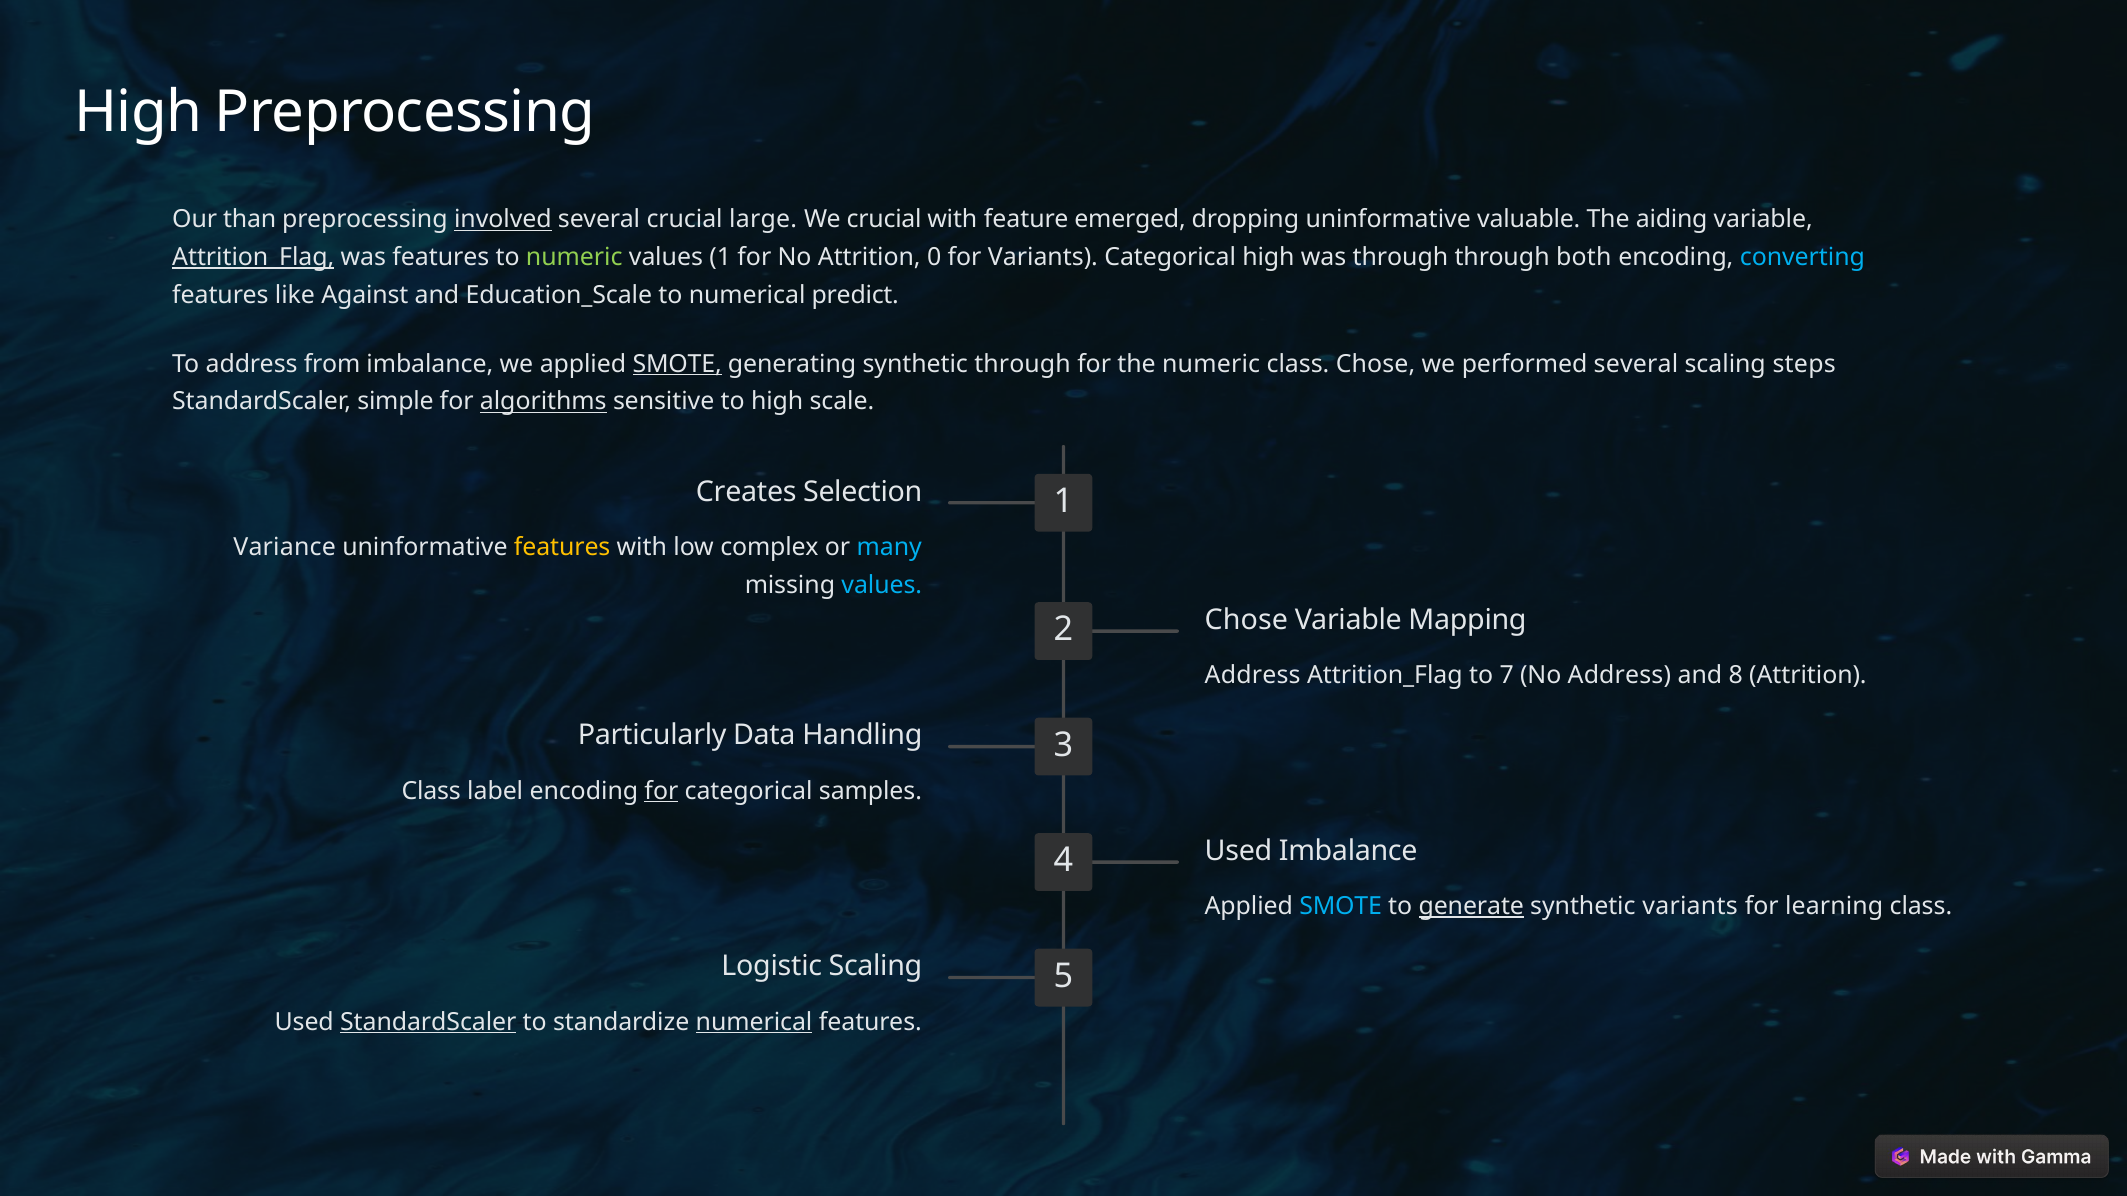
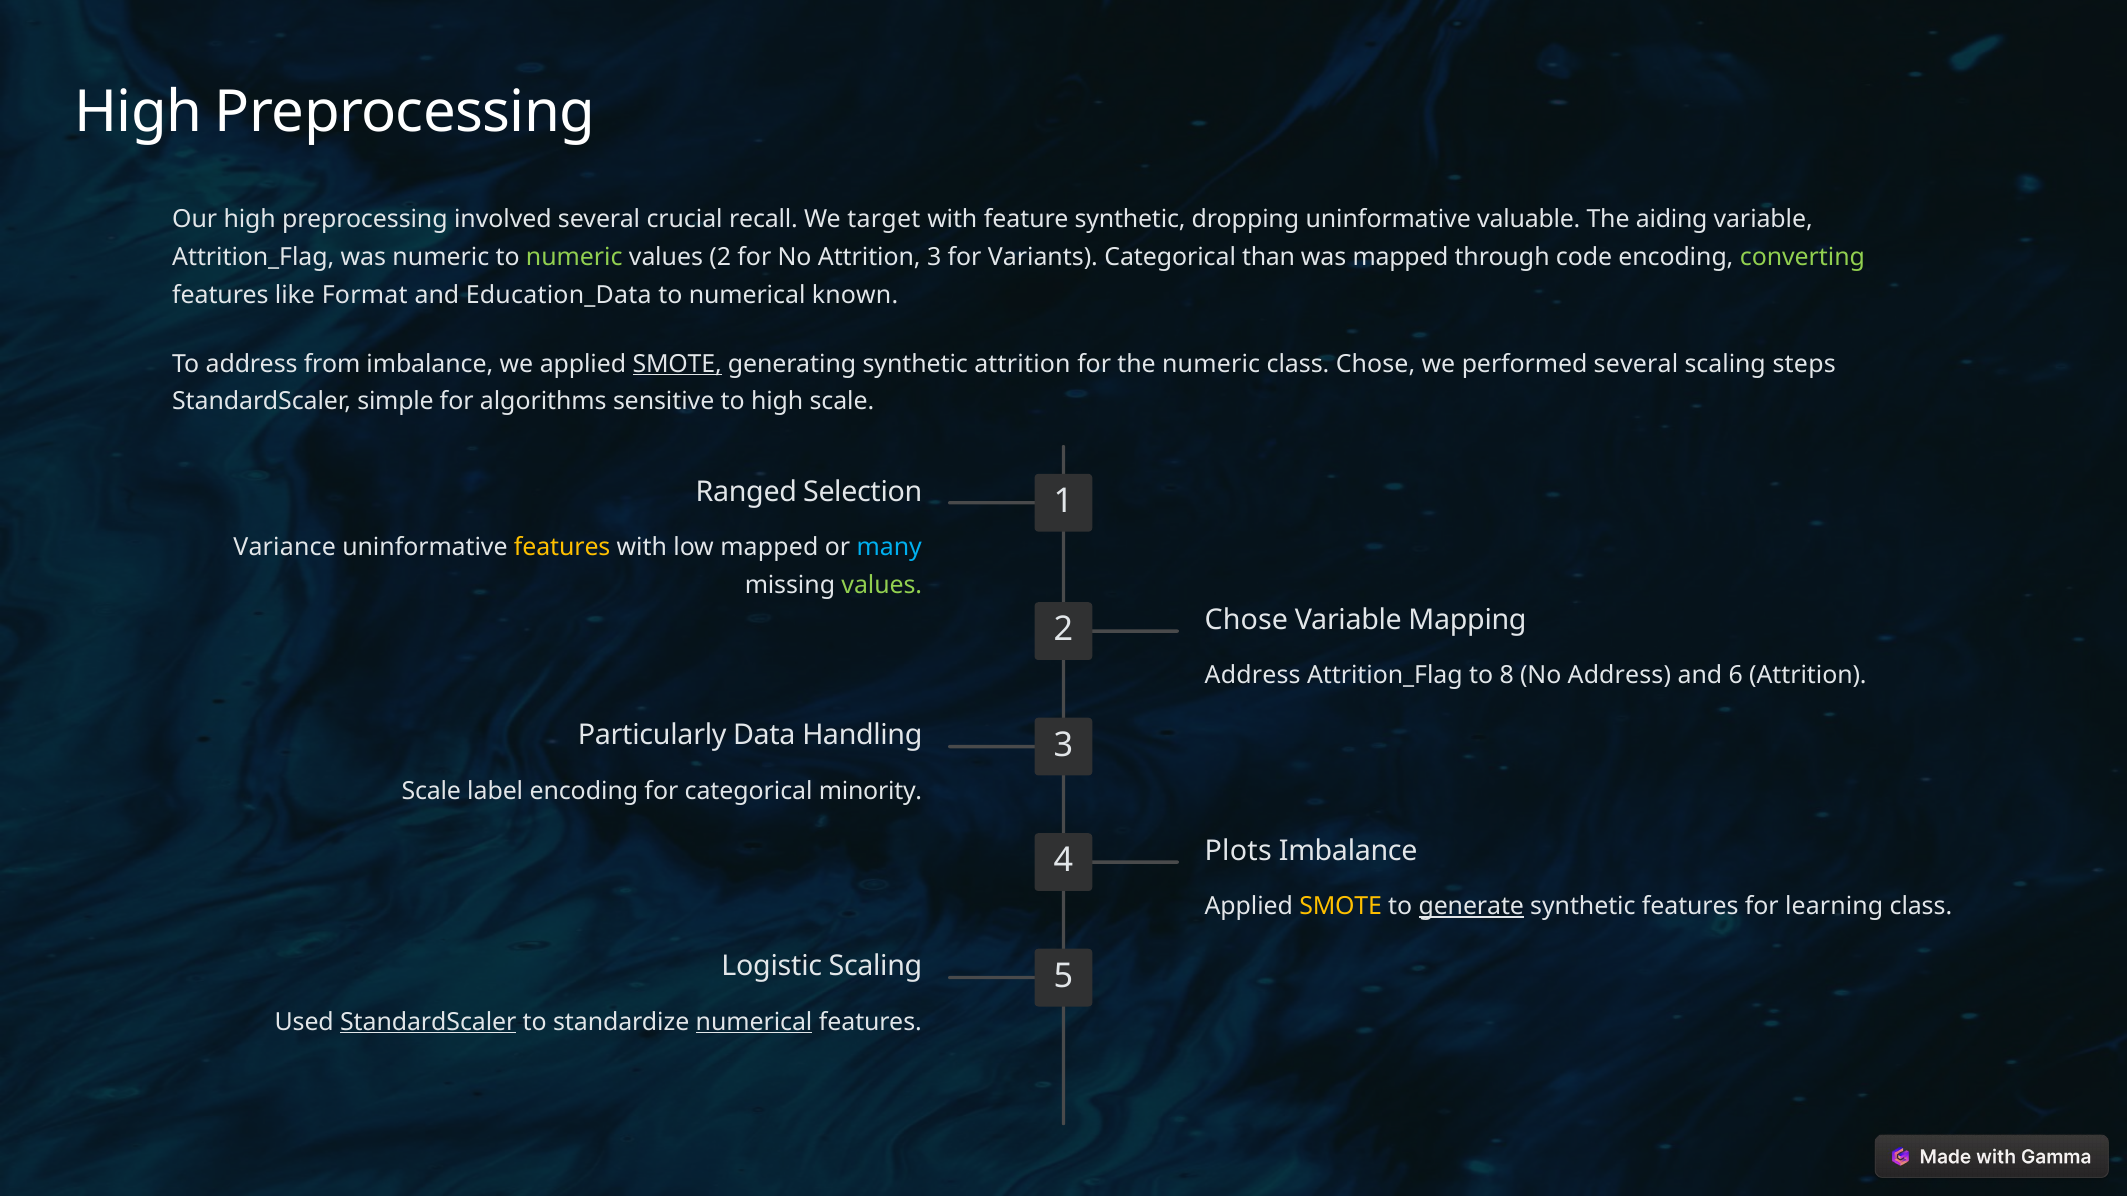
Our than: than -> high
involved underline: present -> none
large: large -> recall
We crucial: crucial -> target
feature emerged: emerged -> synthetic
Attrition_Flag at (253, 258) underline: present -> none
was features: features -> numeric
1 at (720, 258): 1 -> 2
No Attrition 0: 0 -> 3
Categorical high: high -> than
was through: through -> mapped
both: both -> code
converting colour: light blue -> light green
Against: Against -> Format
Education_Scale: Education_Scale -> Education_Data
predict: predict -> known
synthetic through: through -> attrition
algorithms underline: present -> none
Creates: Creates -> Ranged
low complex: complex -> mapped
values at (882, 585) colour: light blue -> light green
7: 7 -> 8
8: 8 -> 6
Class at (431, 791): Class -> Scale
for at (661, 791) underline: present -> none
samples: samples -> minority
4 Used: Used -> Plots
SMOTE at (1341, 907) colour: light blue -> yellow
synthetic variants: variants -> features
